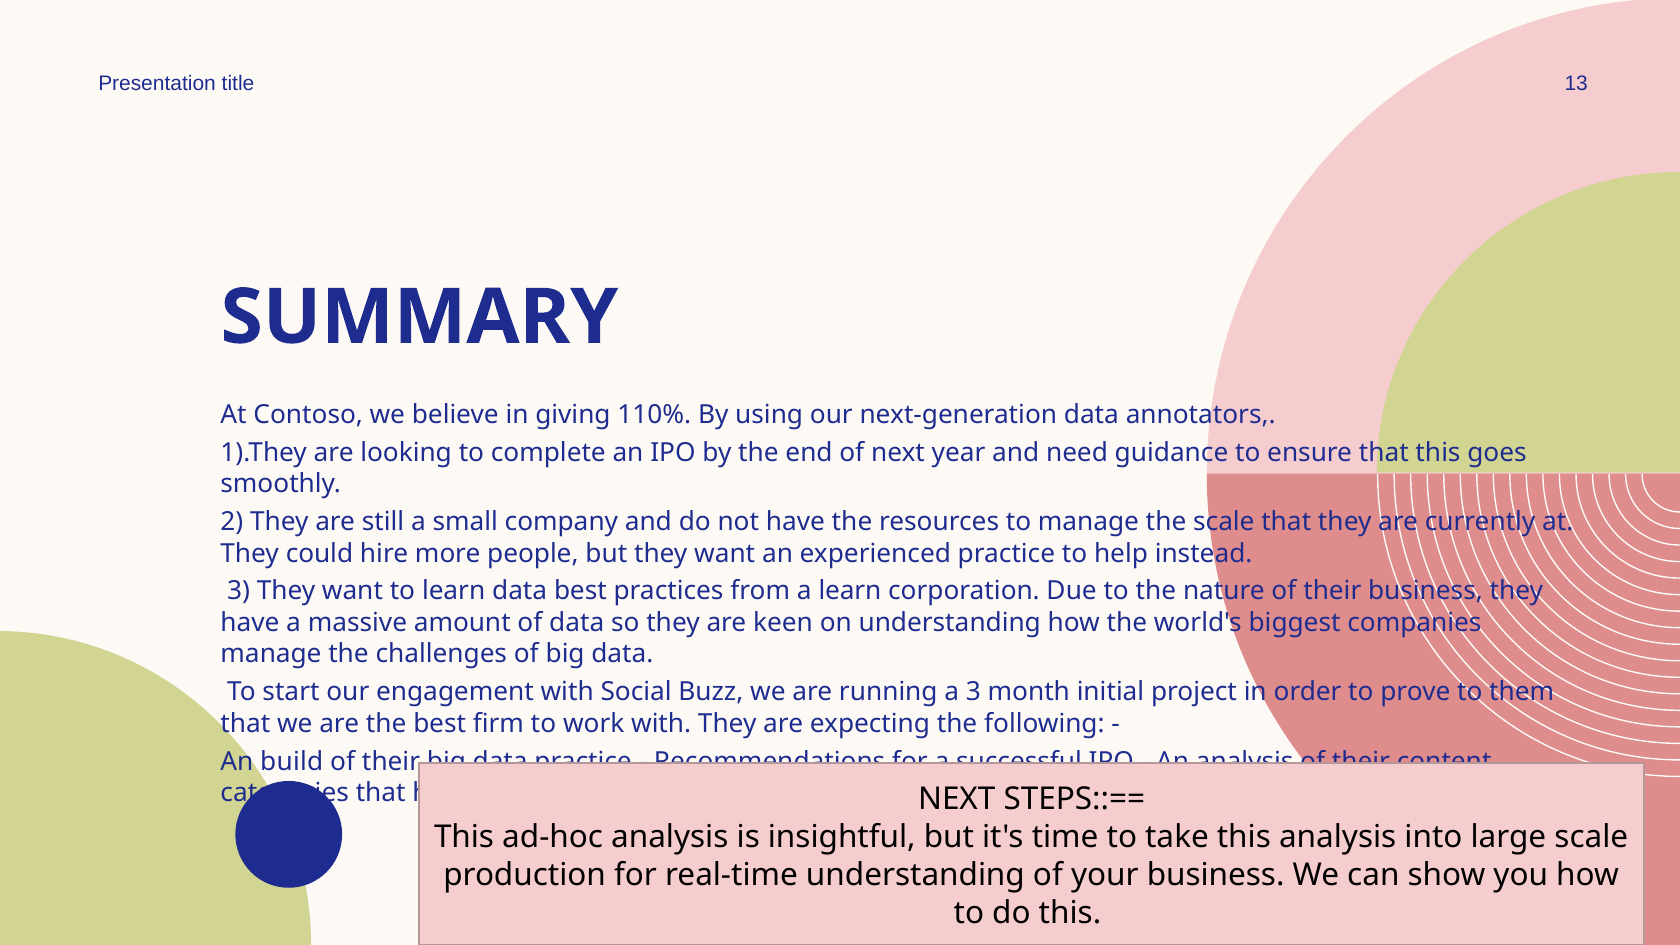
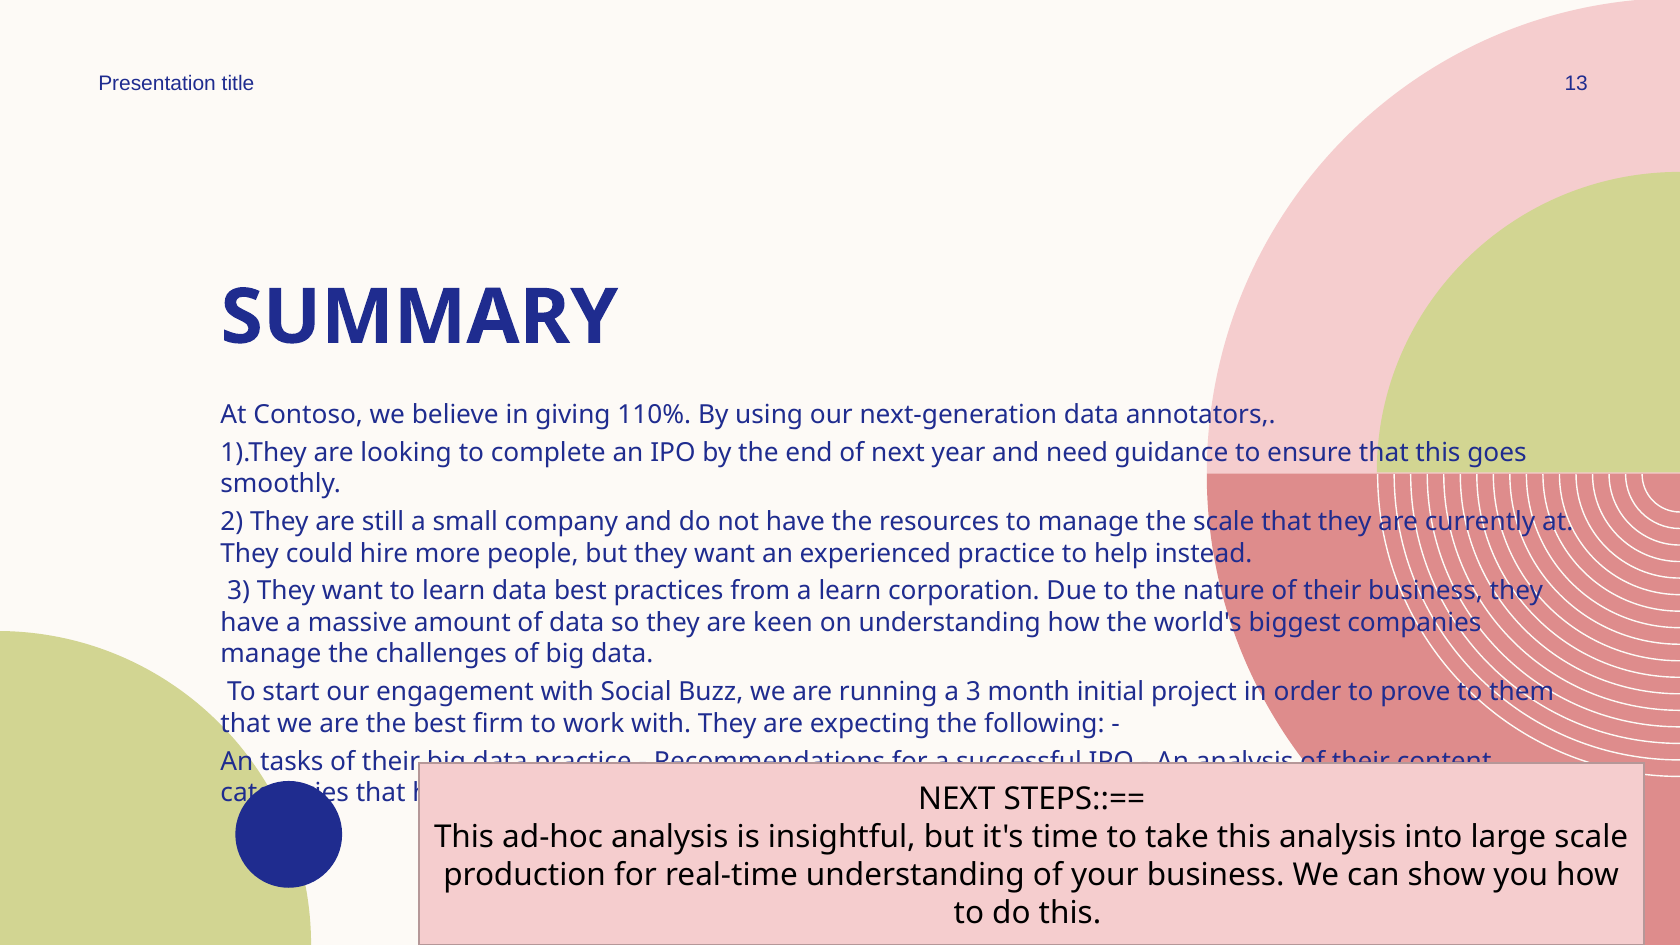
build: build -> tasks
